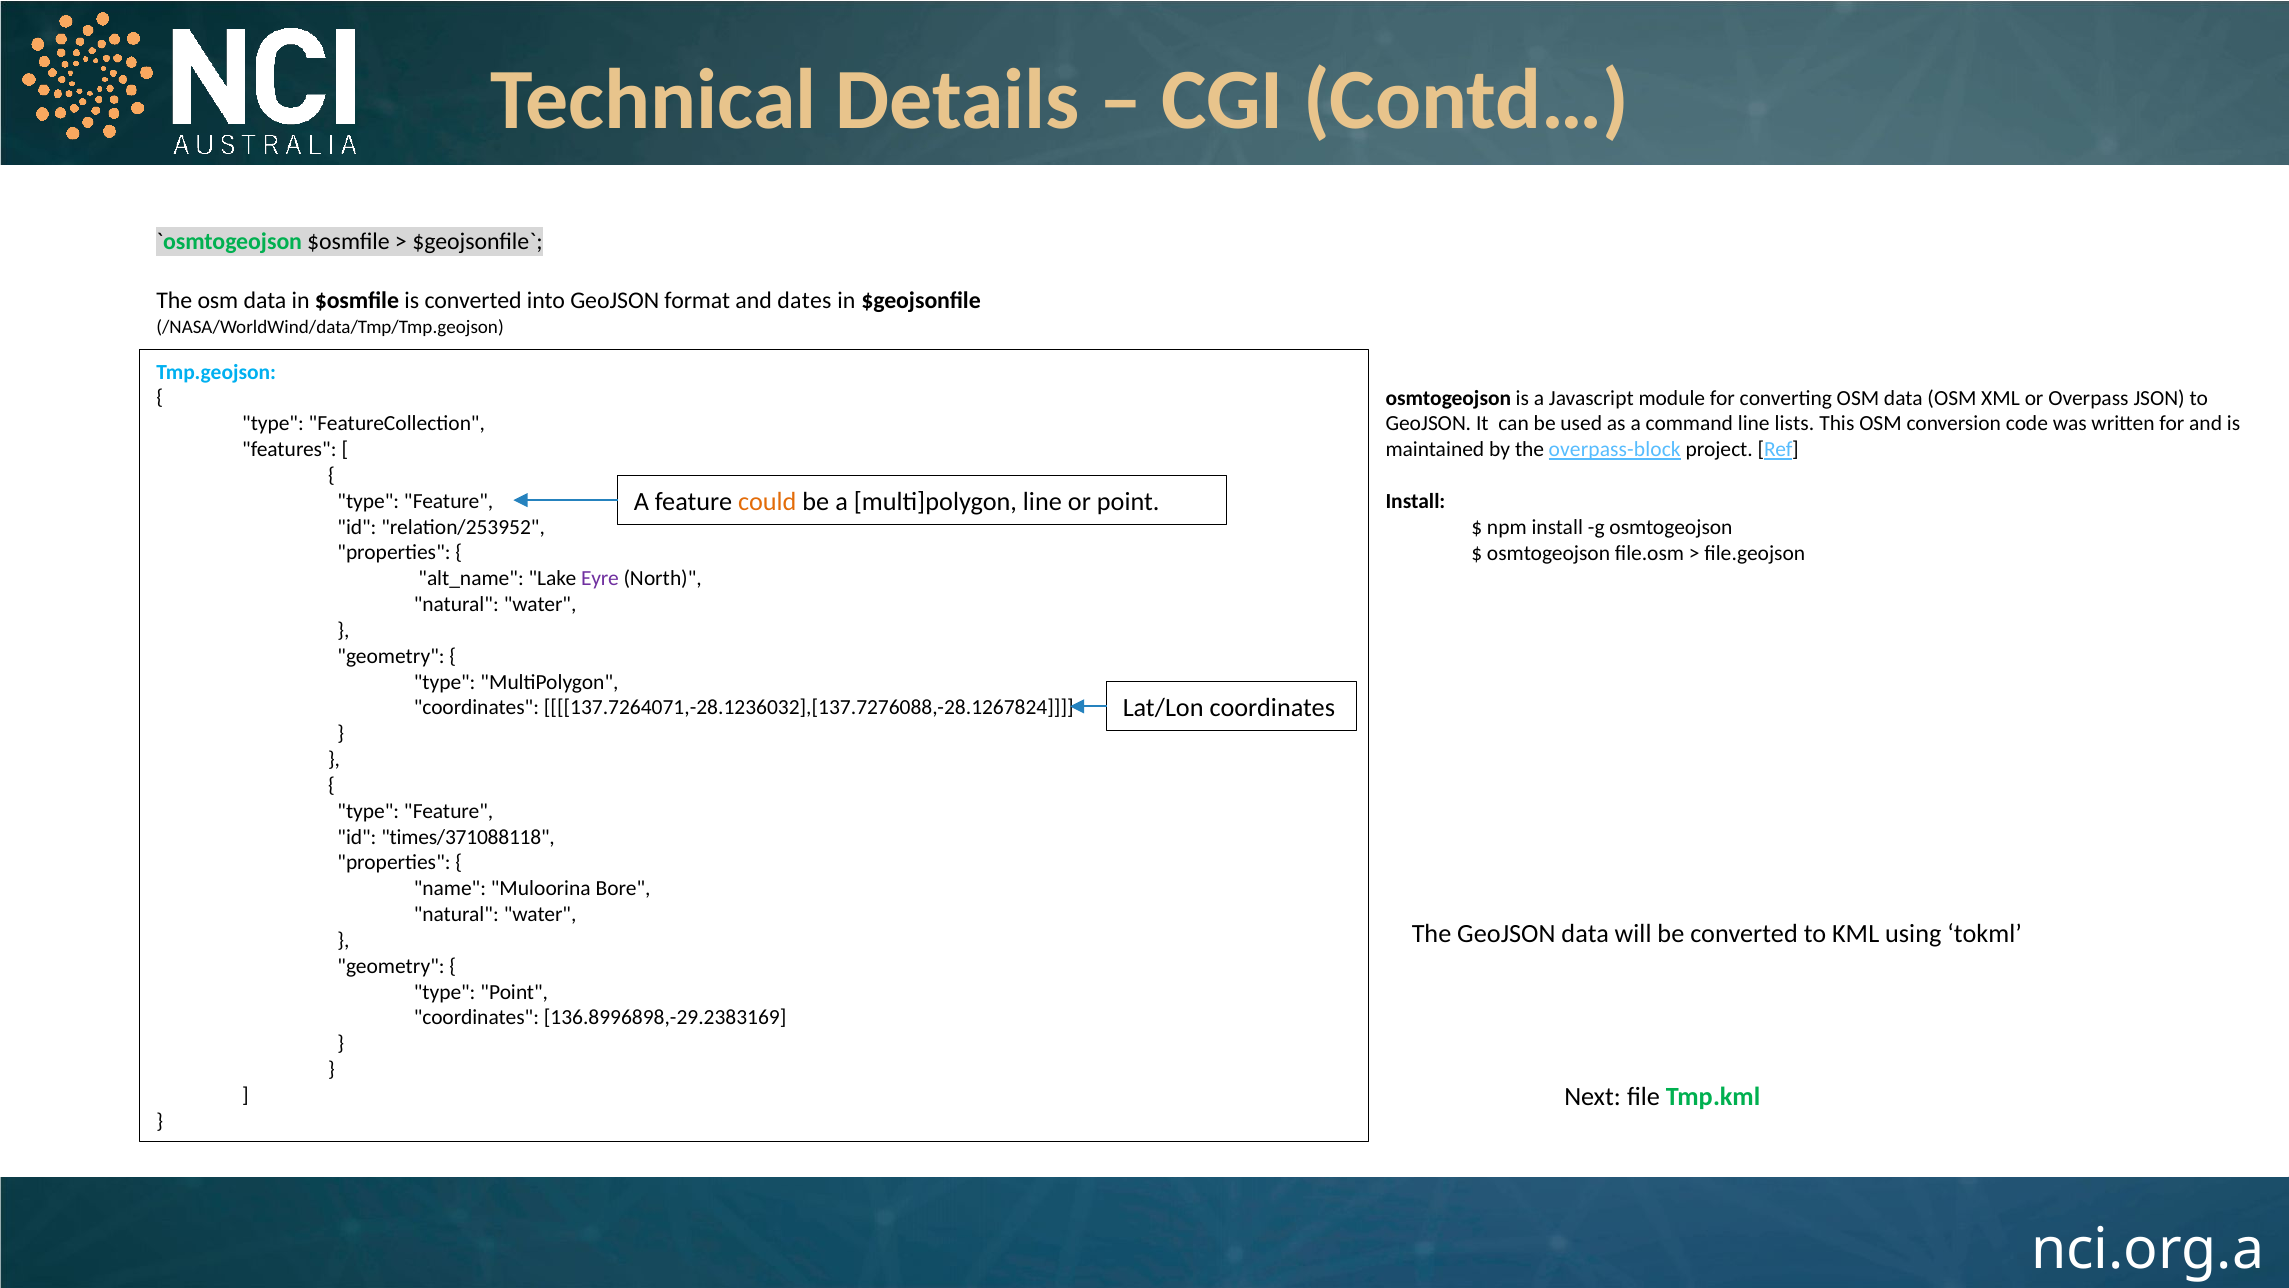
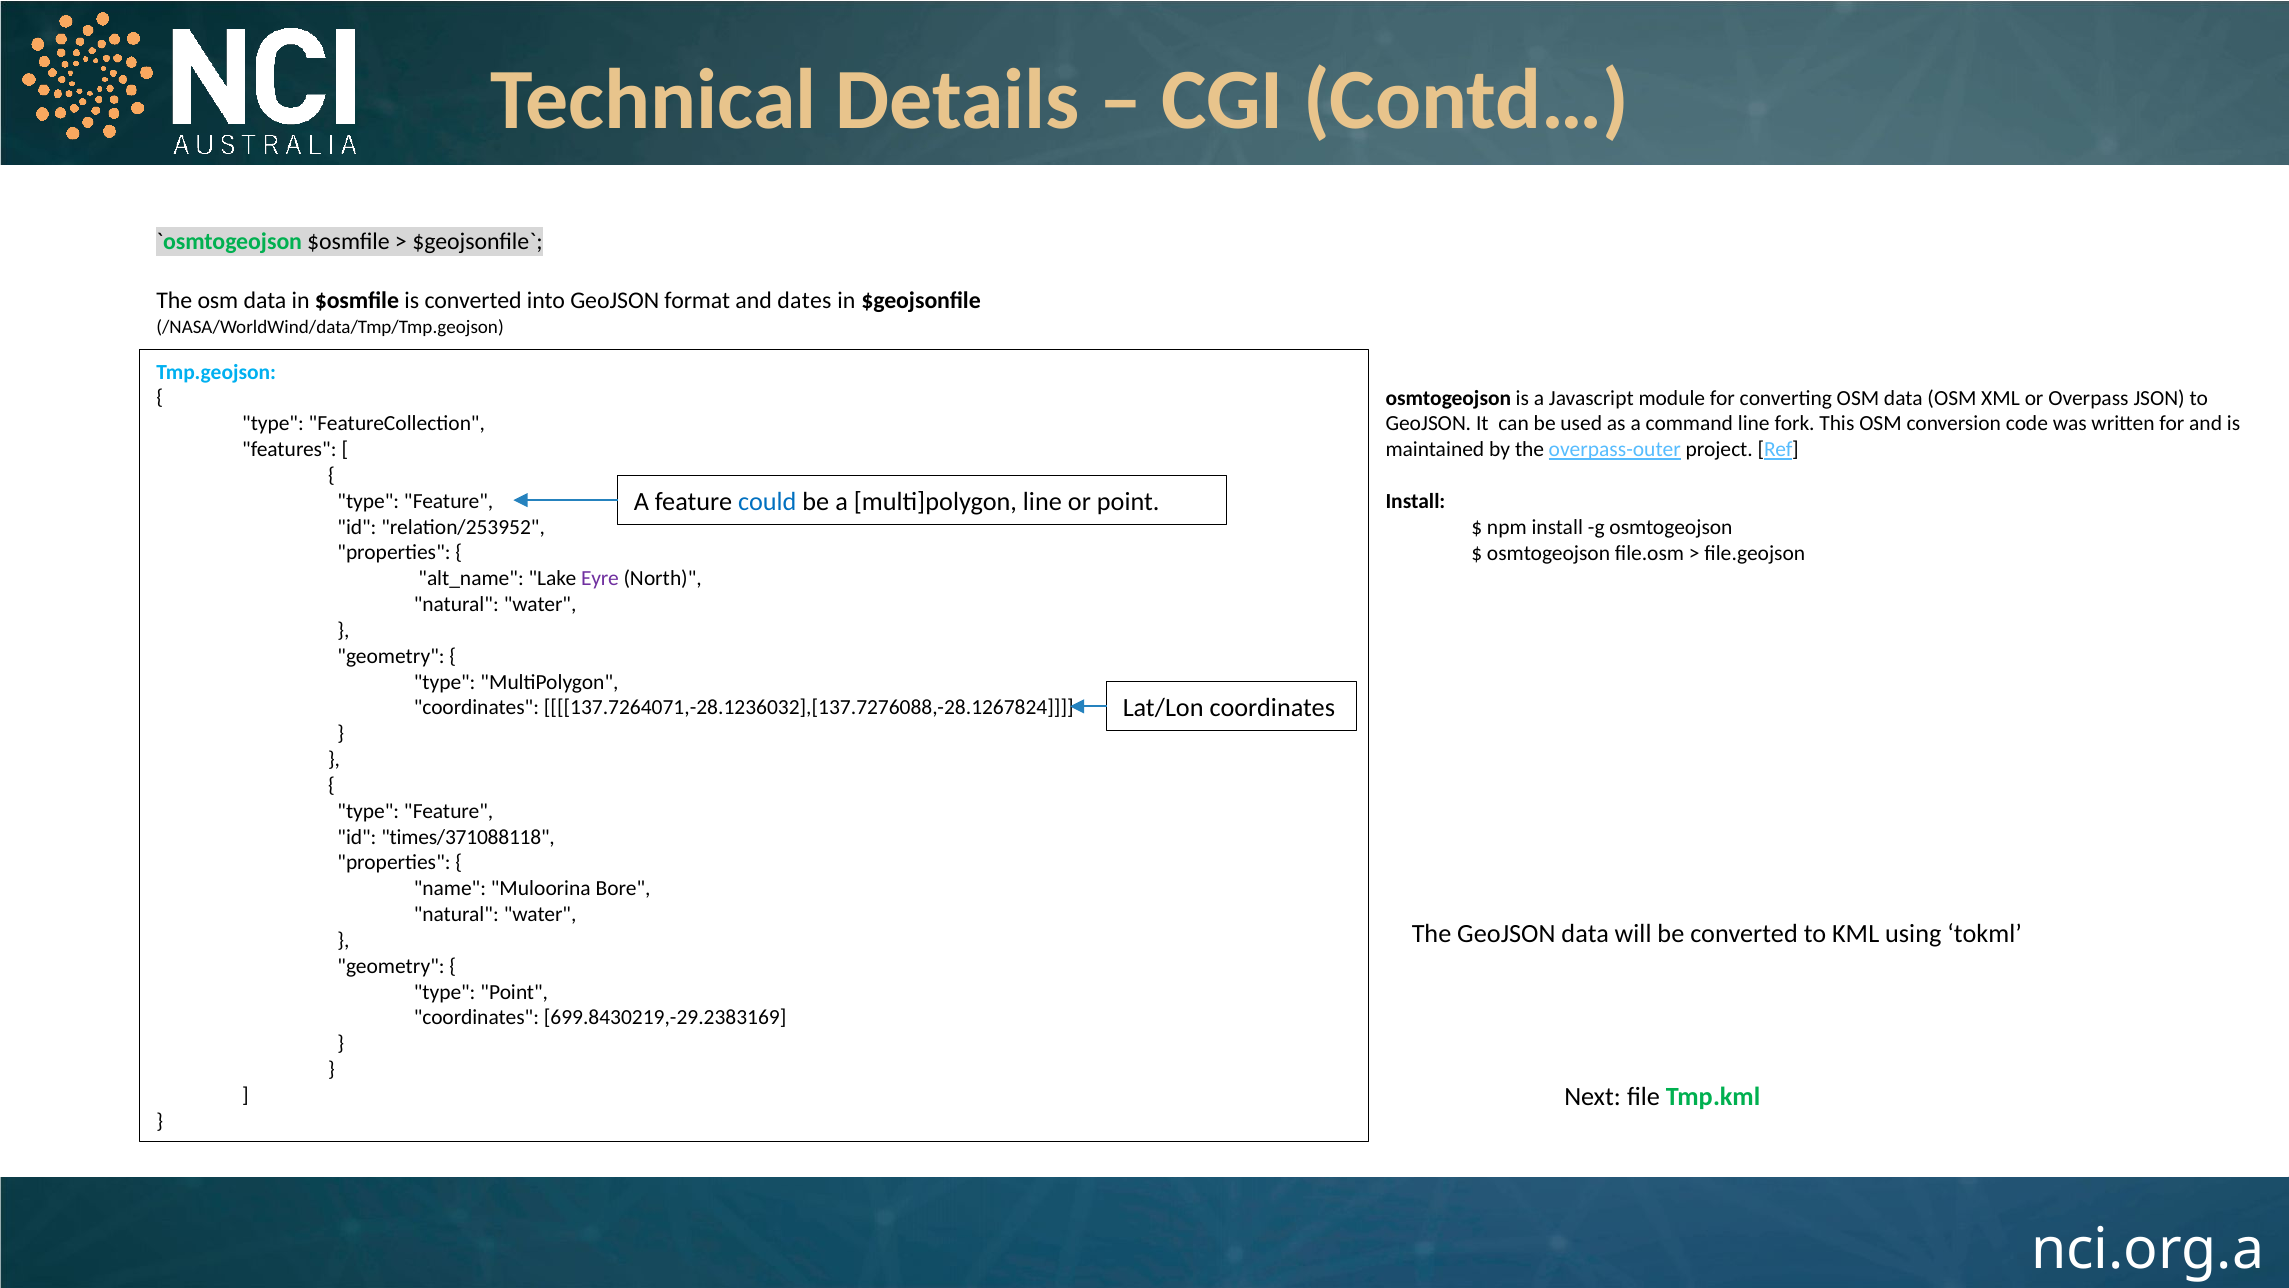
lists: lists -> fork
overpass-block: overpass-block -> overpass-outer
could colour: orange -> blue
136.8996898,-29.2383169: 136.8996898,-29.2383169 -> 699.8430219,-29.2383169
